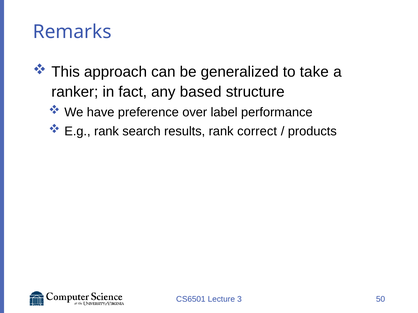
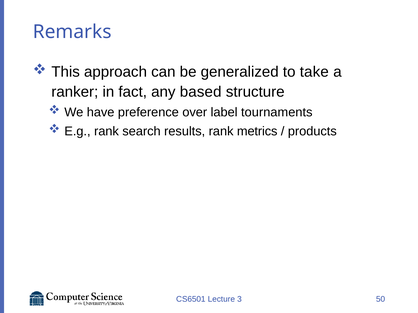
performance: performance -> tournaments
correct: correct -> metrics
